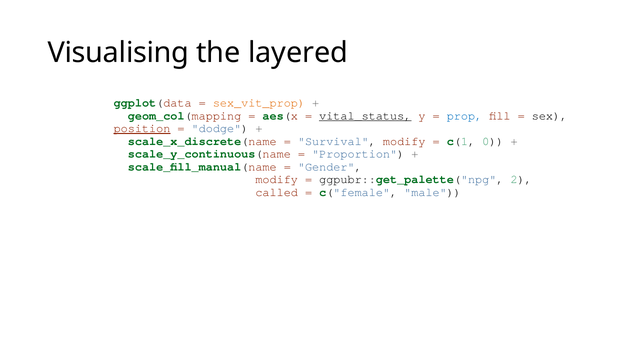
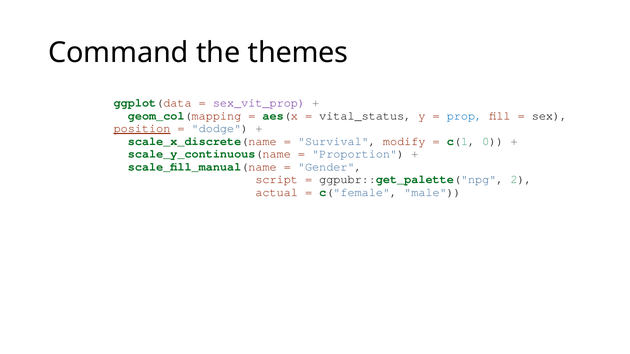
Visualising: Visualising -> Command
layered: layered -> themes
sex_vit_prop colour: orange -> purple
vital_status underline: present -> none
modify at (277, 180): modify -> script
called: called -> actual
